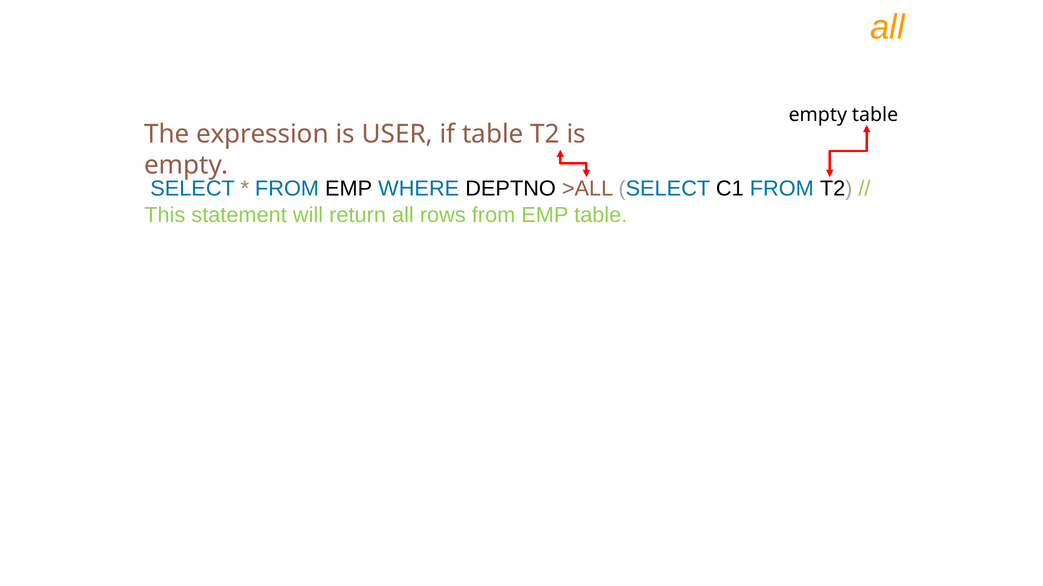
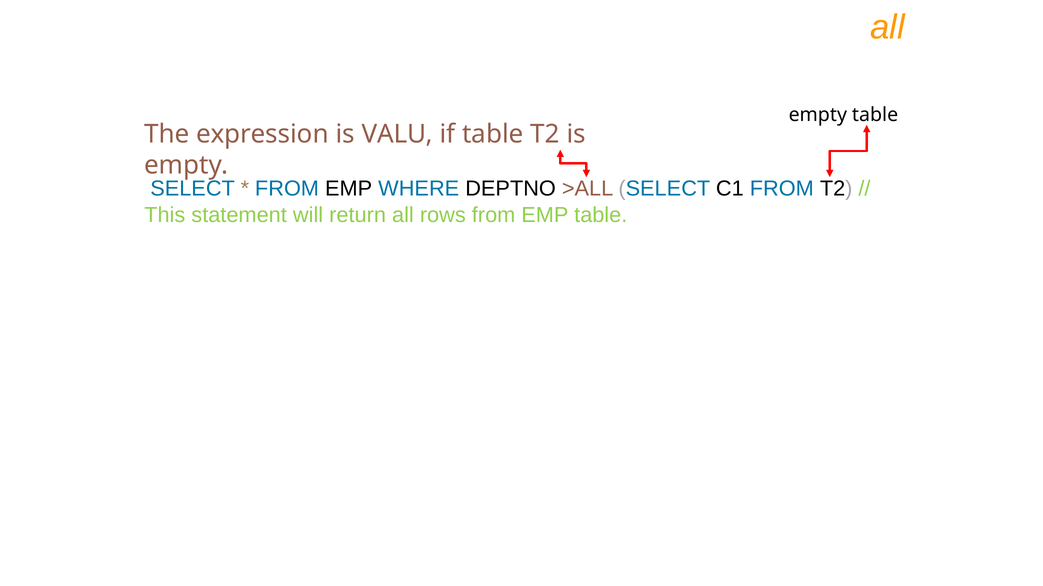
USER: USER -> VALU
